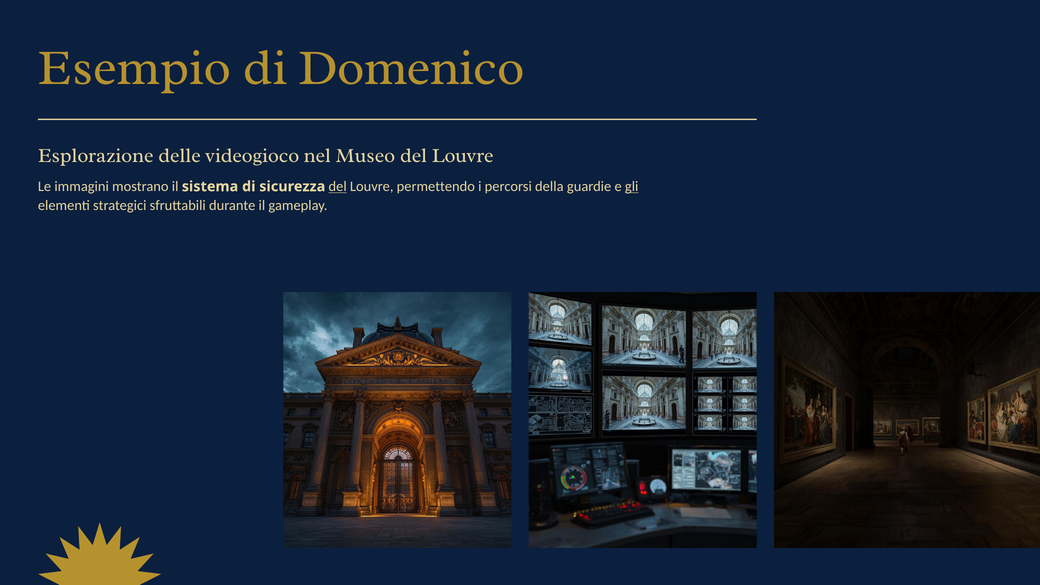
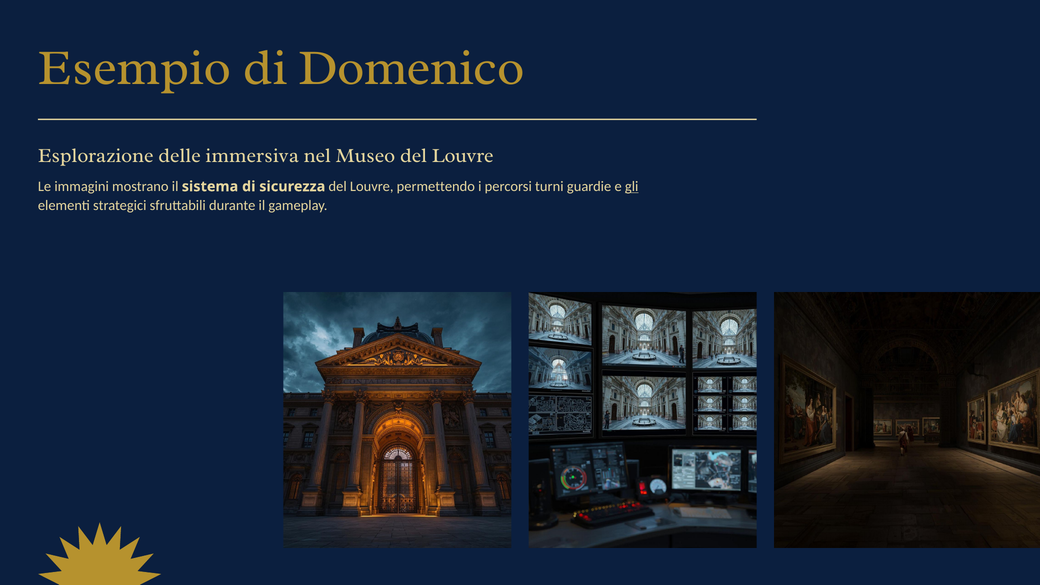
videogioco: videogioco -> immersiva
del at (338, 187) underline: present -> none
della: della -> turni
